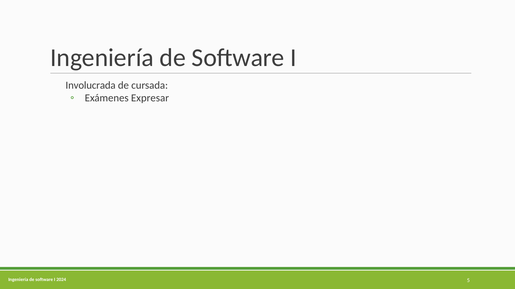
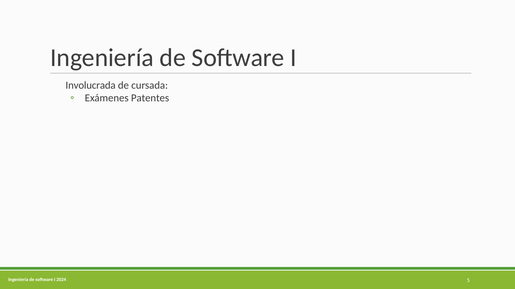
Expresar: Expresar -> Patentes
